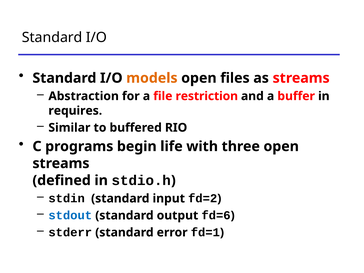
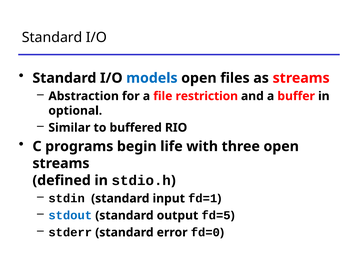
models colour: orange -> blue
requires: requires -> optional
fd=2: fd=2 -> fd=1
fd=6: fd=6 -> fd=5
fd=1: fd=1 -> fd=0
